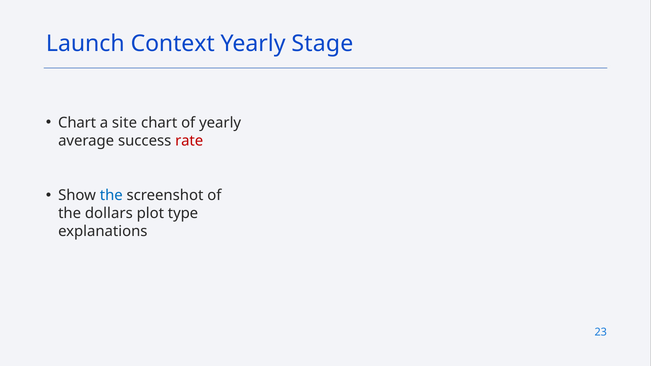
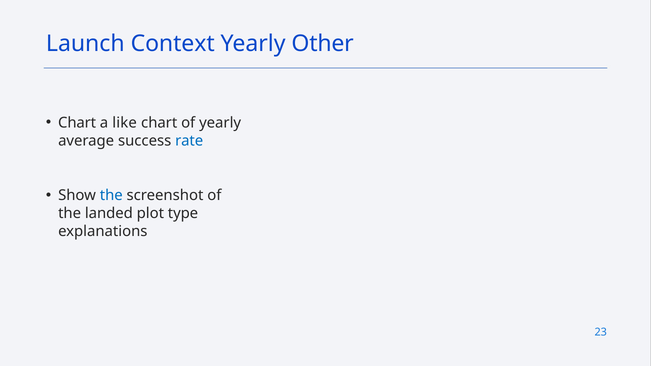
Stage: Stage -> Other
site: site -> like
rate colour: red -> blue
dollars: dollars -> landed
